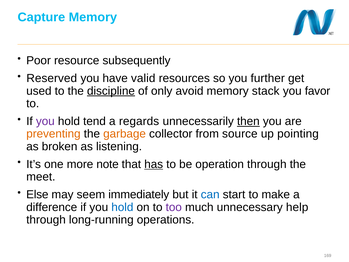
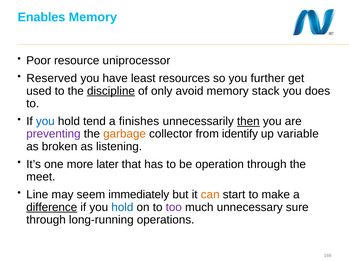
Capture: Capture -> Enables
subsequently: subsequently -> uniprocessor
valid: valid -> least
favor: favor -> does
you at (45, 121) colour: purple -> blue
regards: regards -> finishes
preventing colour: orange -> purple
source: source -> identify
pointing: pointing -> variable
note: note -> later
has underline: present -> none
Else: Else -> Line
can colour: blue -> orange
difference underline: none -> present
help: help -> sure
